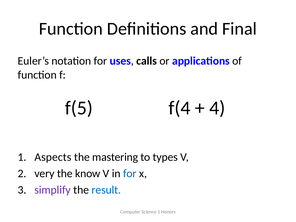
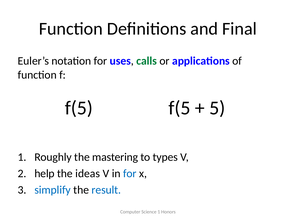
calls colour: black -> green
f(5 f(4: f(4 -> f(5
4: 4 -> 5
Aspects: Aspects -> Roughly
very: very -> help
know: know -> ideas
simplify colour: purple -> blue
